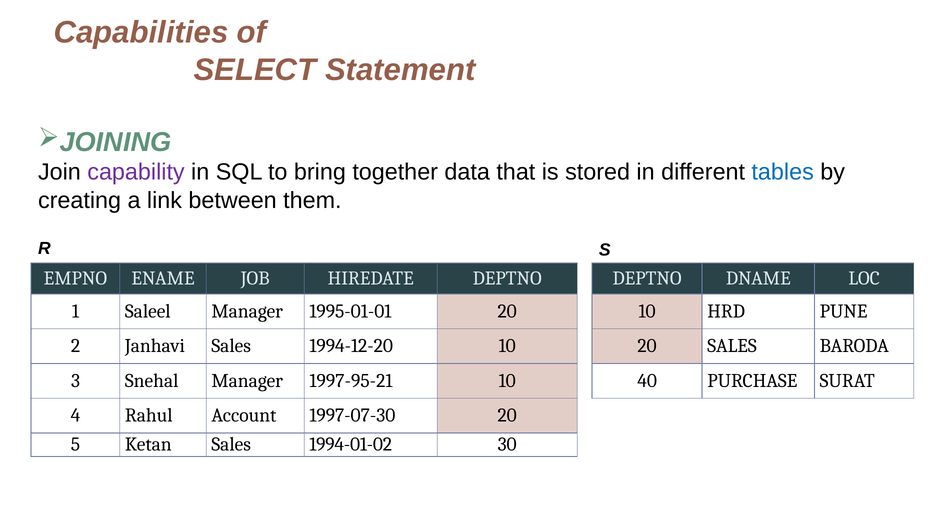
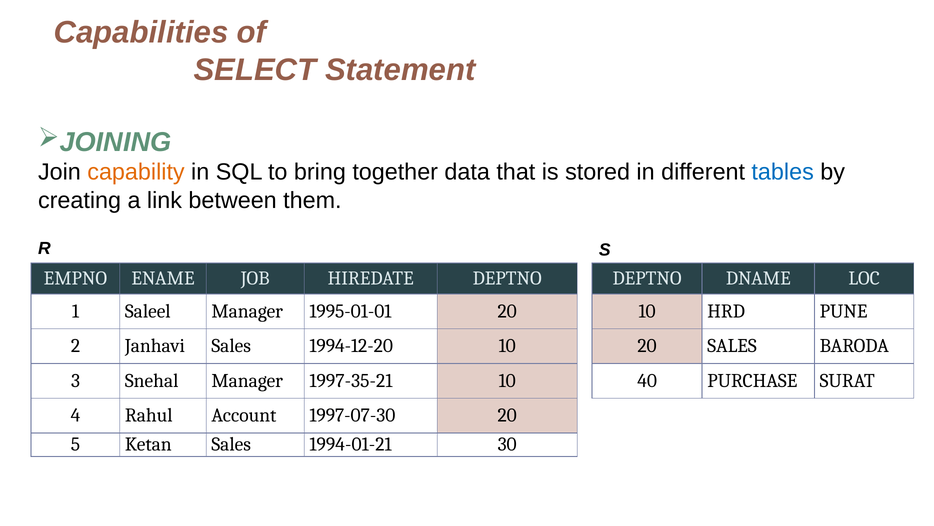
capability colour: purple -> orange
1997-95-21: 1997-95-21 -> 1997-35-21
1994-01-02: 1994-01-02 -> 1994-01-21
